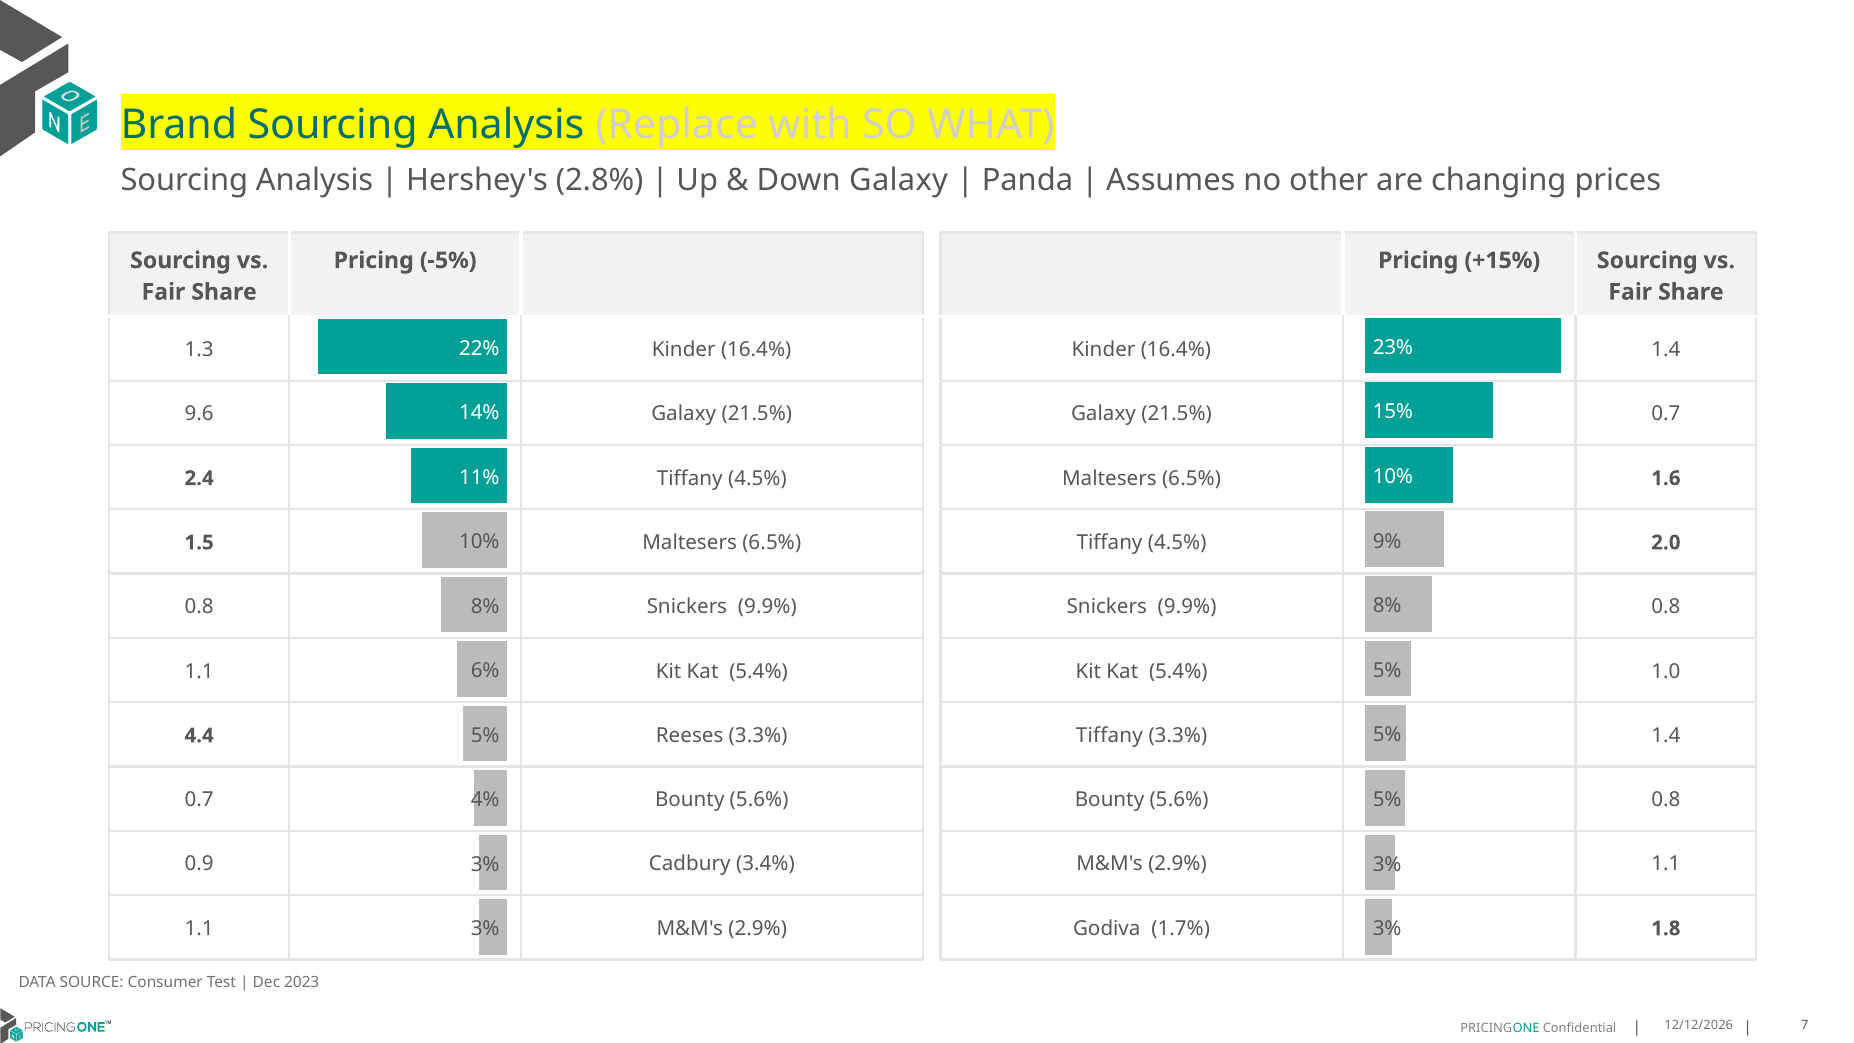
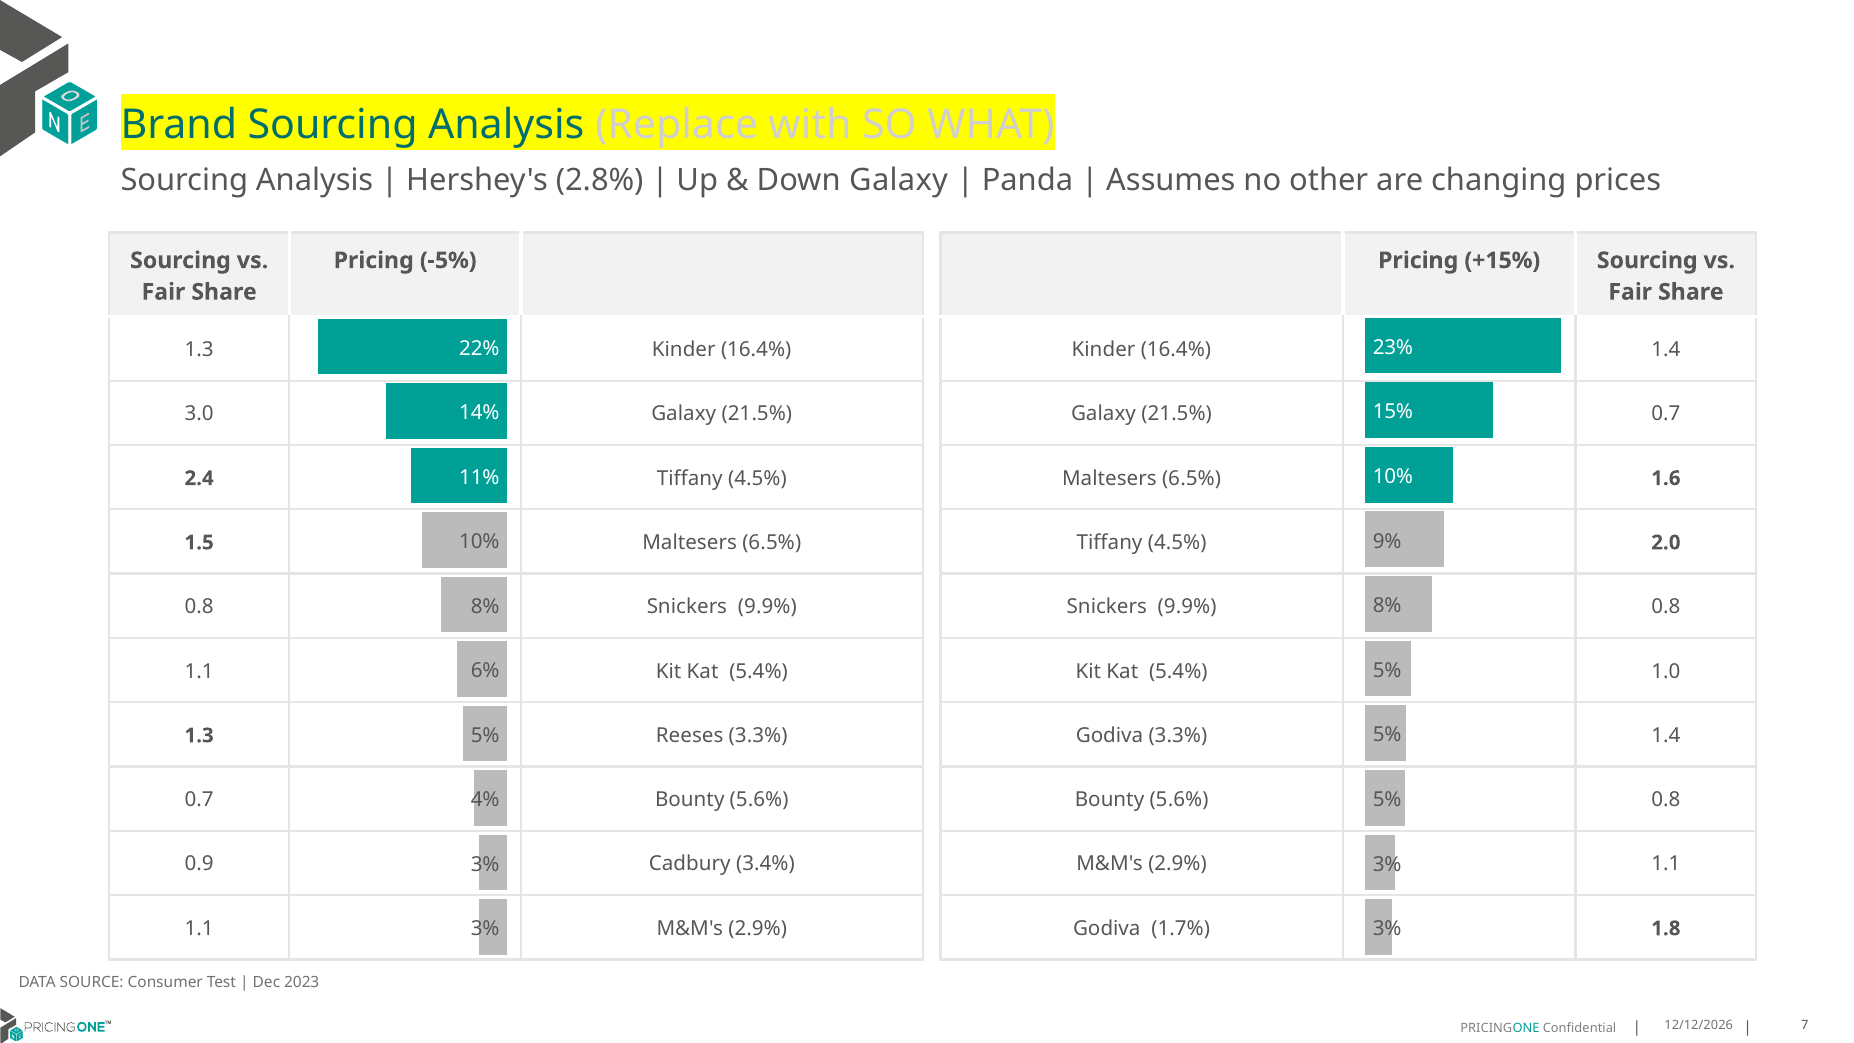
9.6: 9.6 -> 3.0
Tiffany at (1109, 735): Tiffany -> Godiva
4.4 at (199, 735): 4.4 -> 1.3
